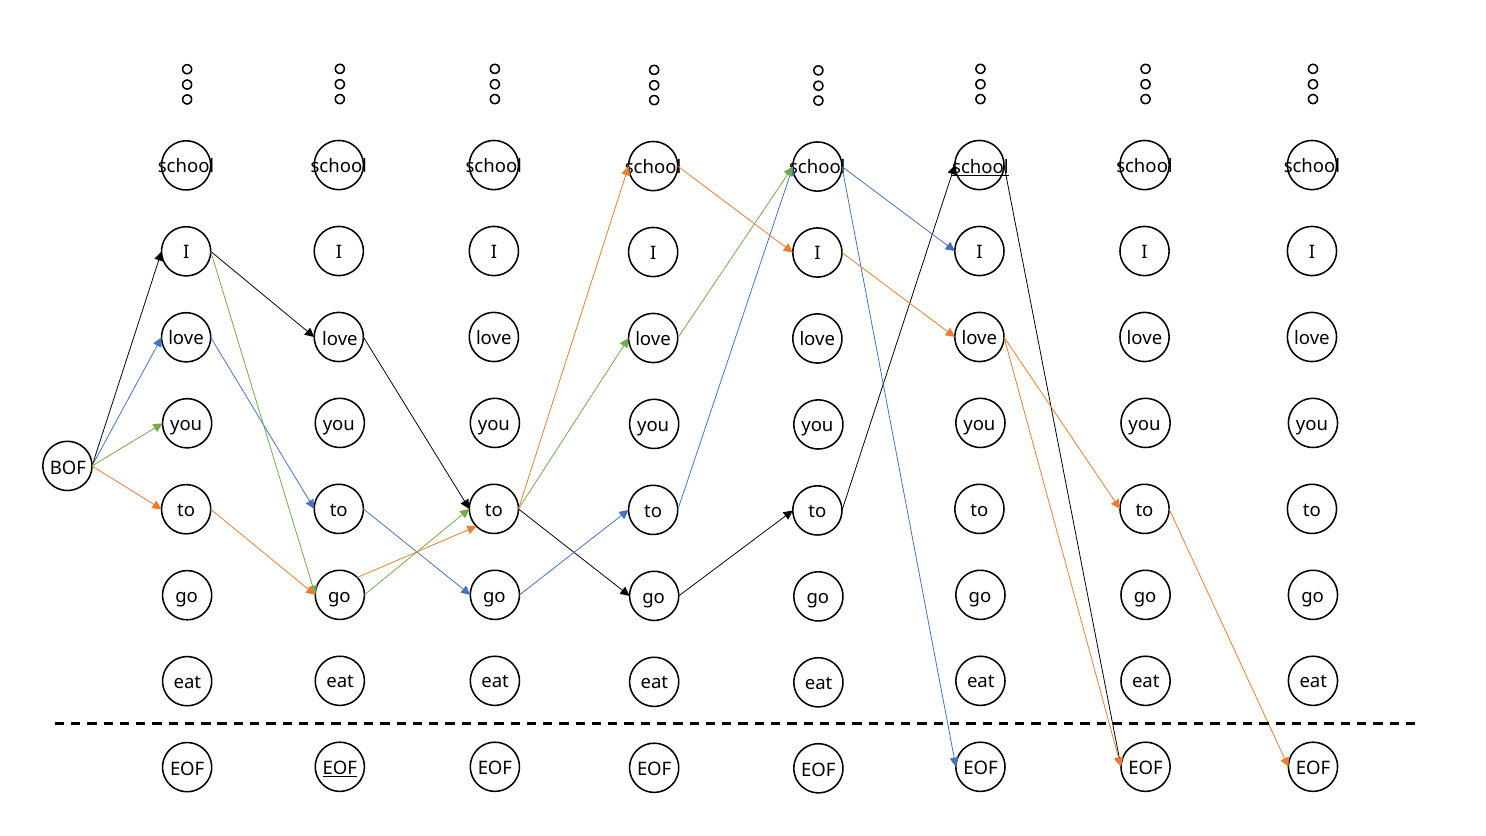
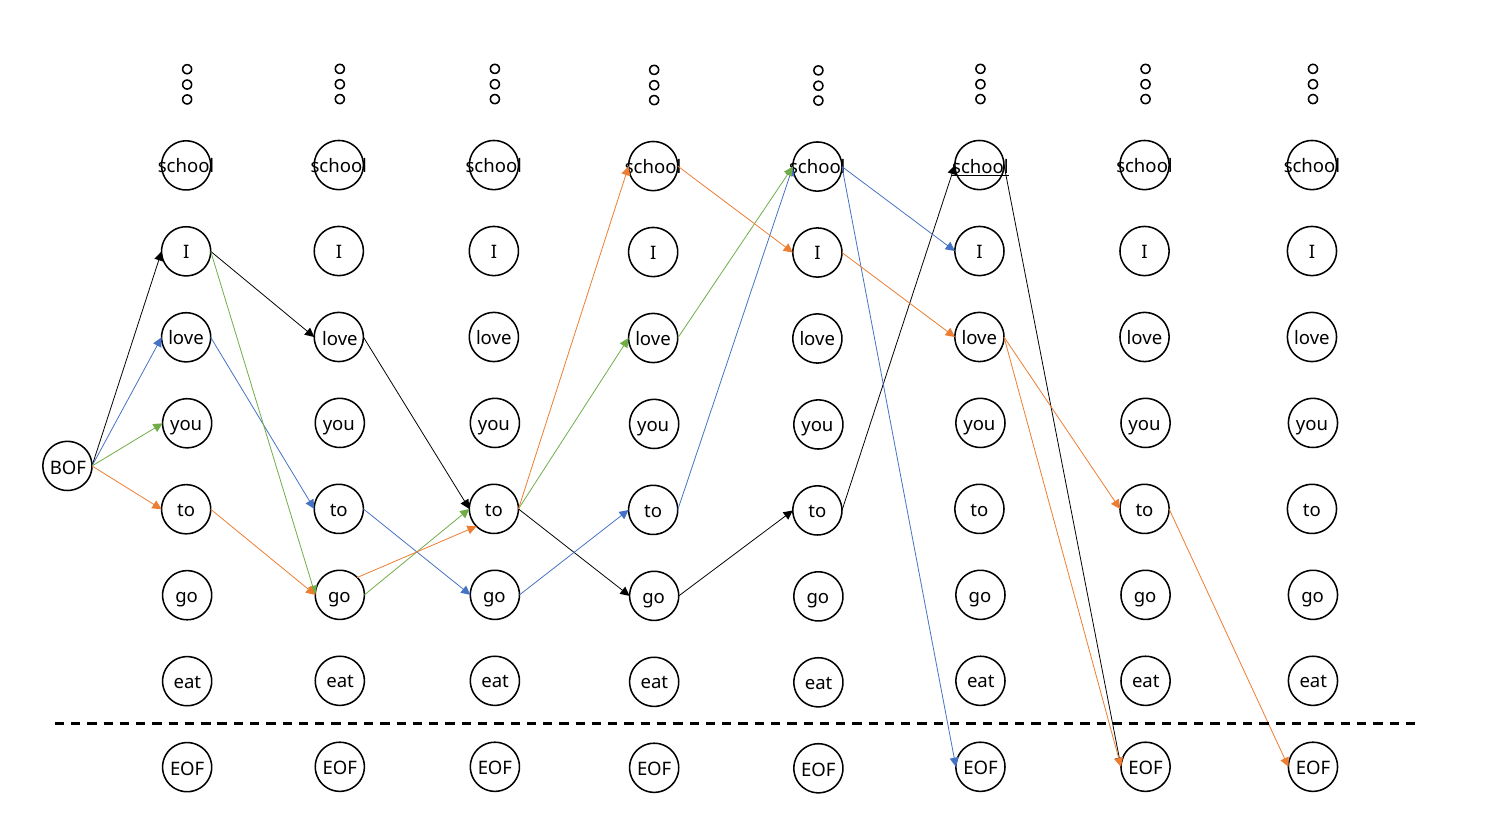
EOF at (340, 769) underline: present -> none
